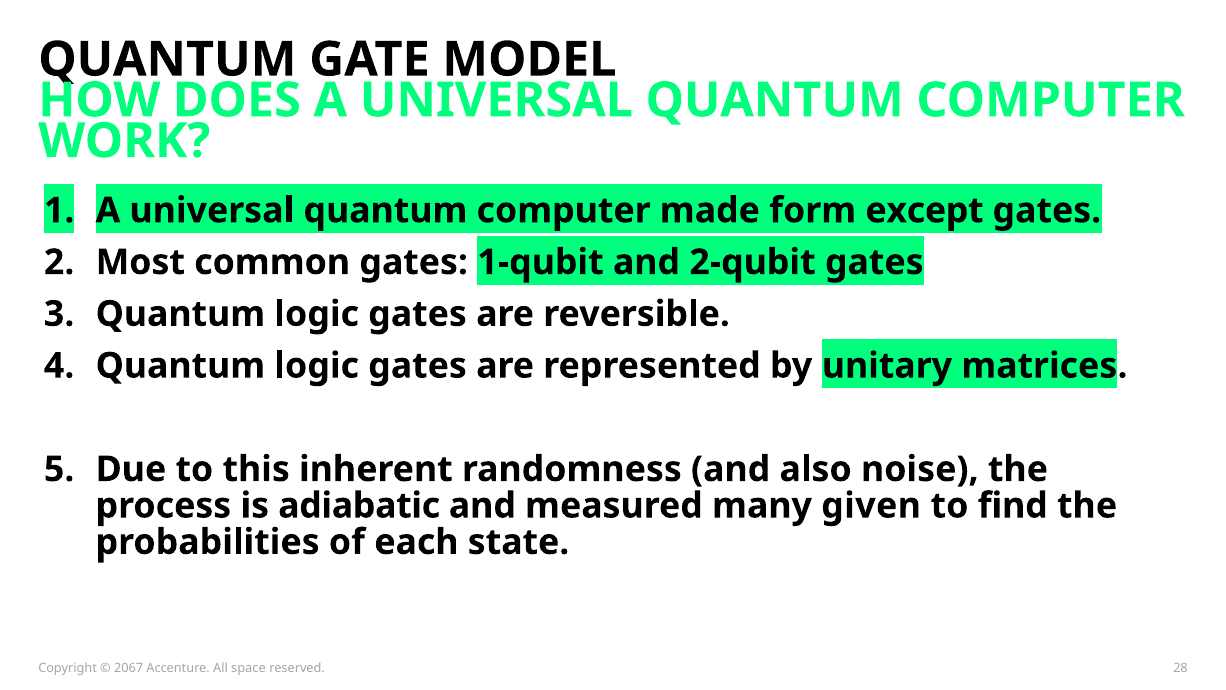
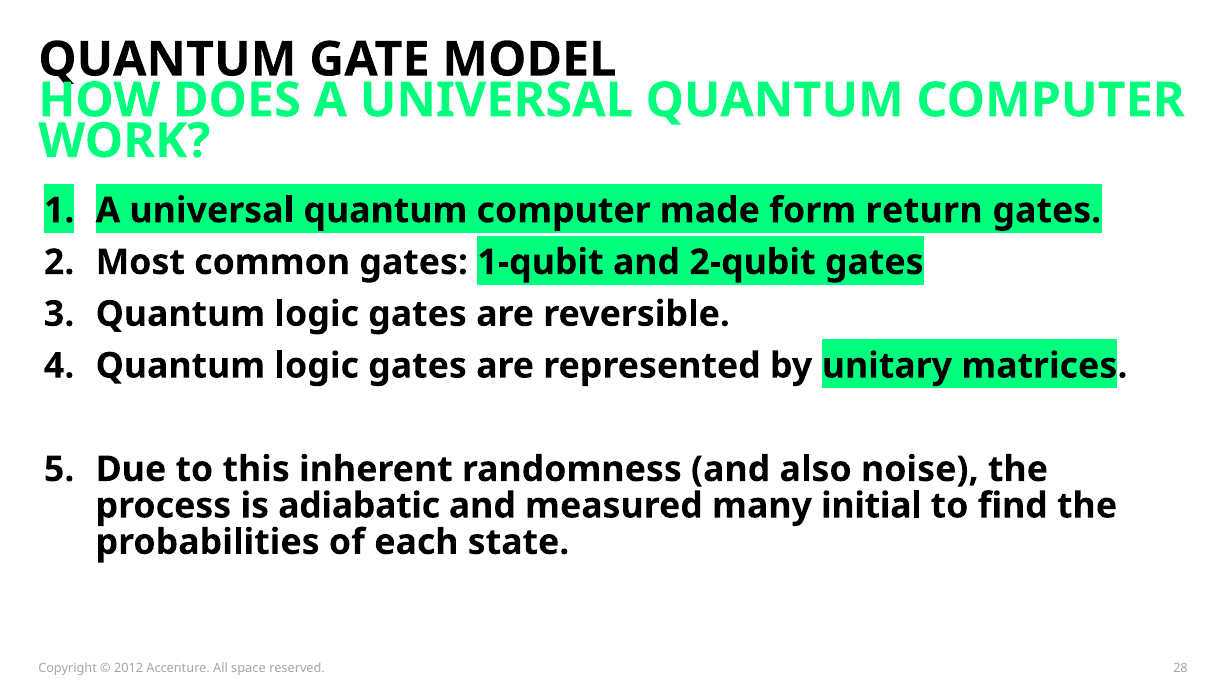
except: except -> return
given: given -> initial
2067: 2067 -> 2012
